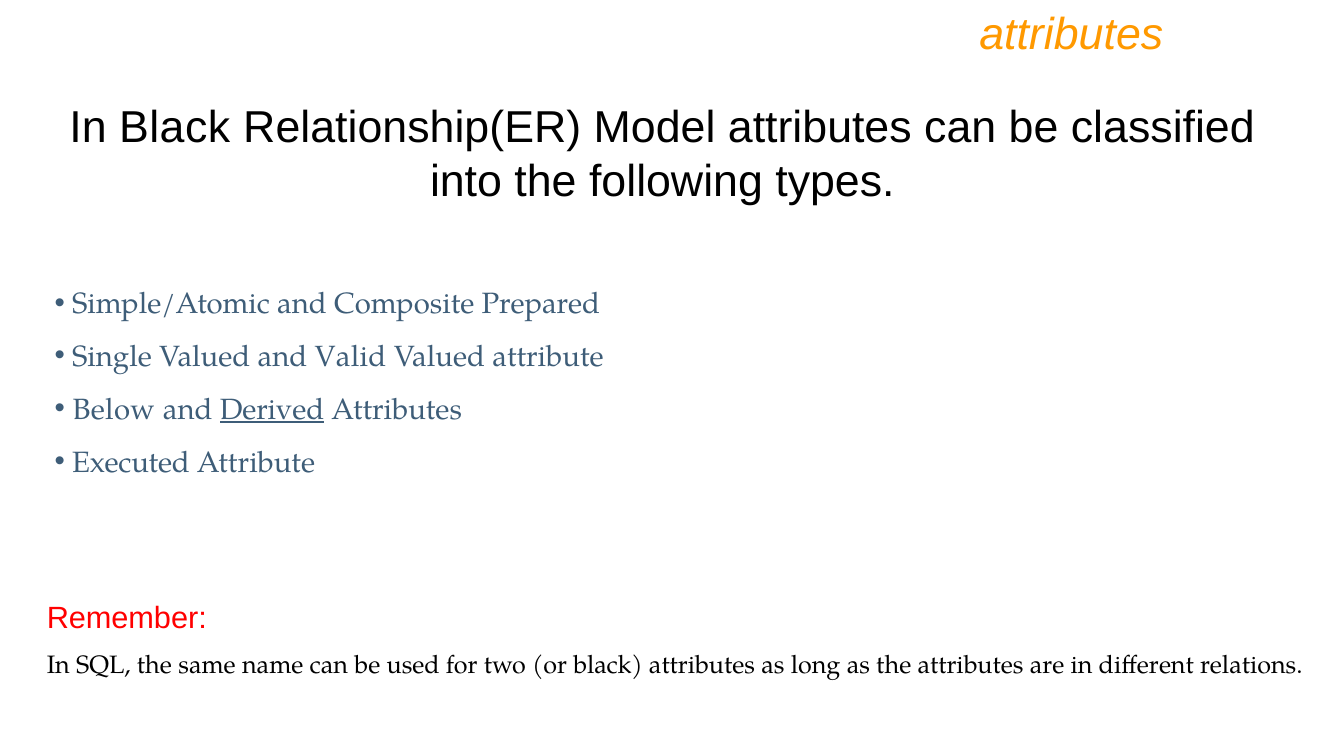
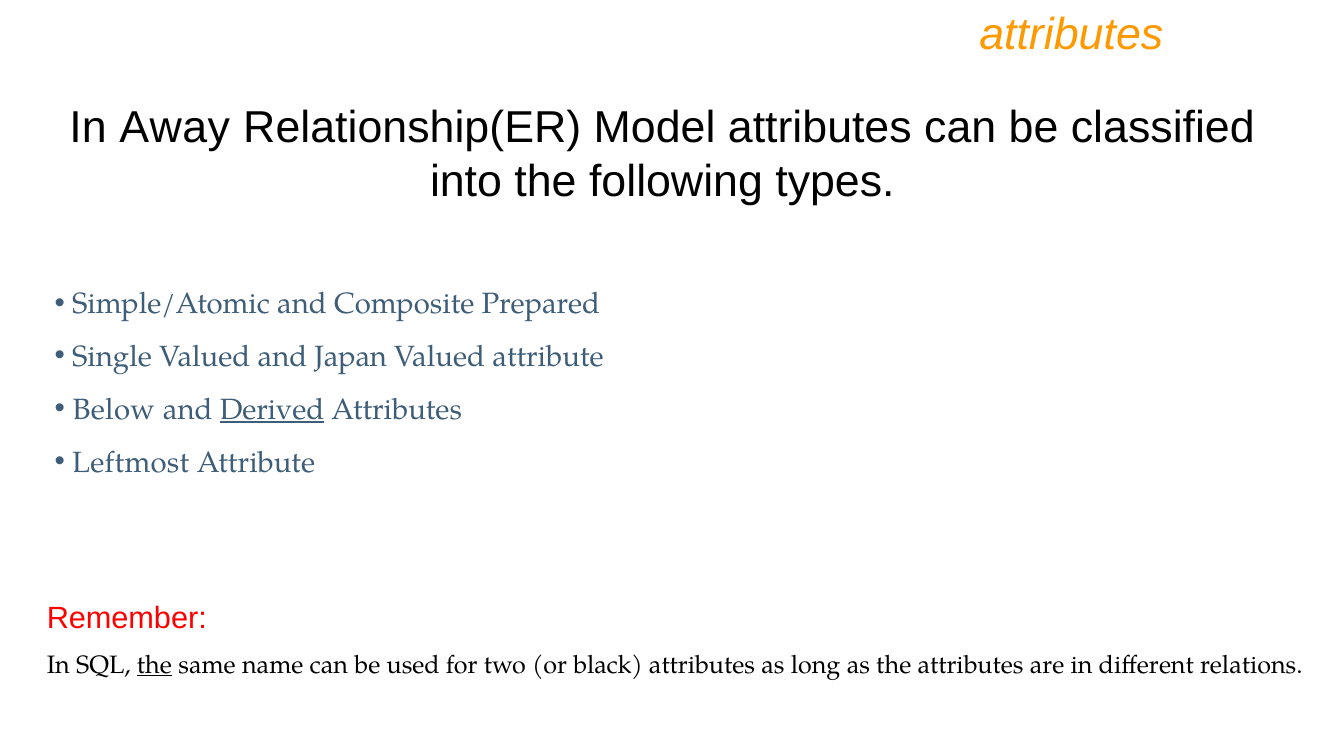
In Black: Black -> Away
Valid: Valid -> Japan
Executed: Executed -> Leftmost
the at (154, 665) underline: none -> present
